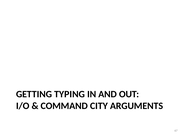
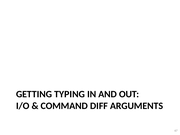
CITY: CITY -> DIFF
